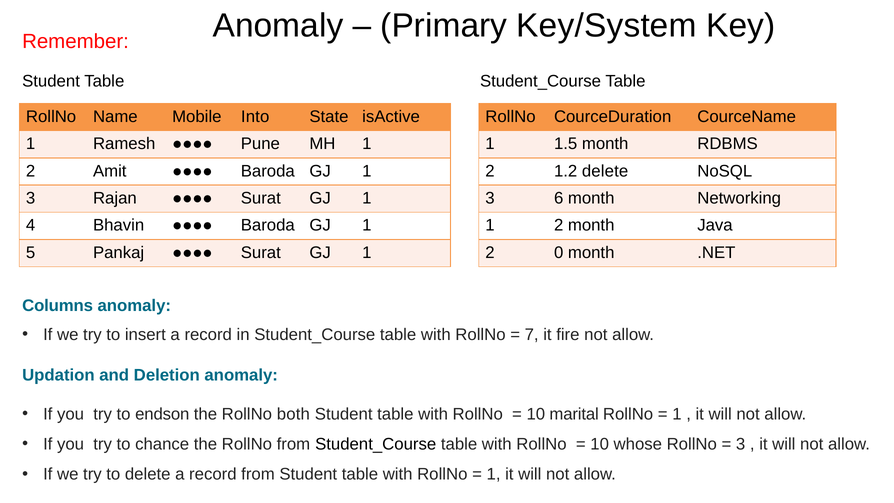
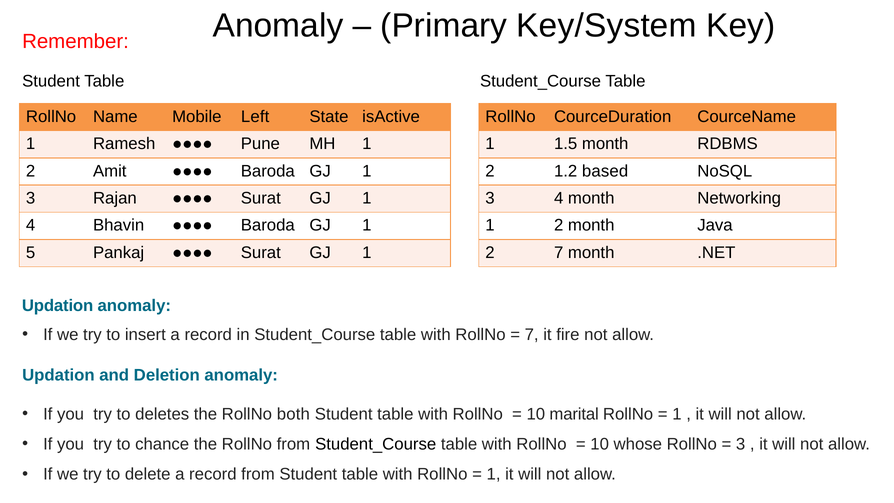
Into: Into -> Left
1.2 delete: delete -> based
3 6: 6 -> 4
2 0: 0 -> 7
Columns at (58, 306): Columns -> Updation
endson: endson -> deletes
